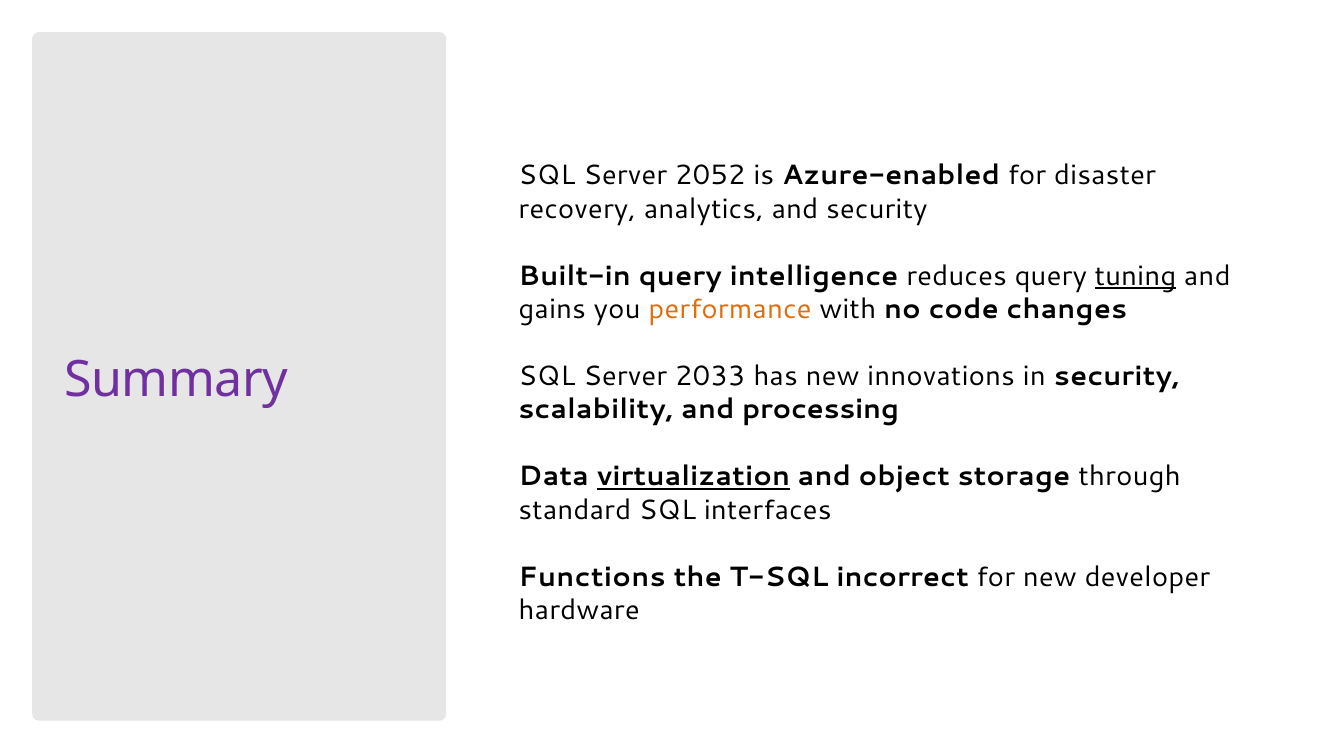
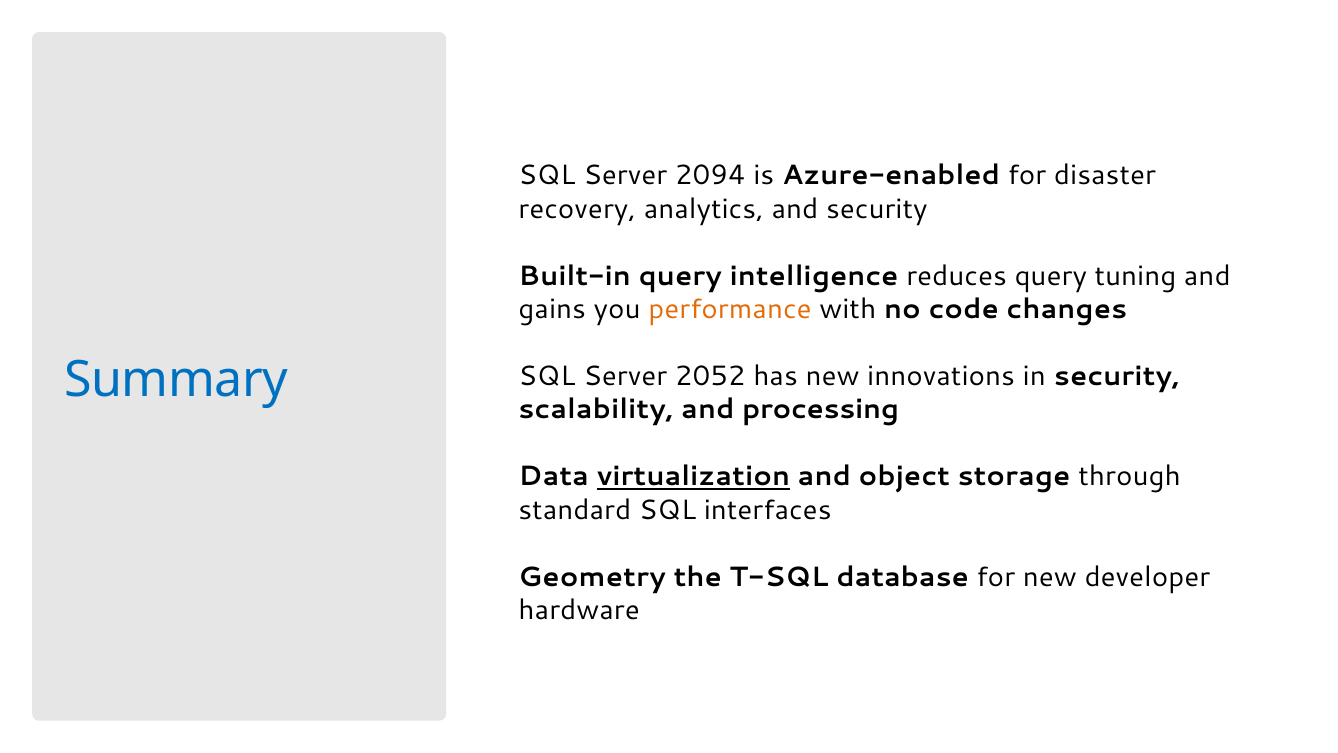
2052: 2052 -> 2094
tuning underline: present -> none
2033: 2033 -> 2052
Summary colour: purple -> blue
Functions: Functions -> Geometry
incorrect: incorrect -> database
